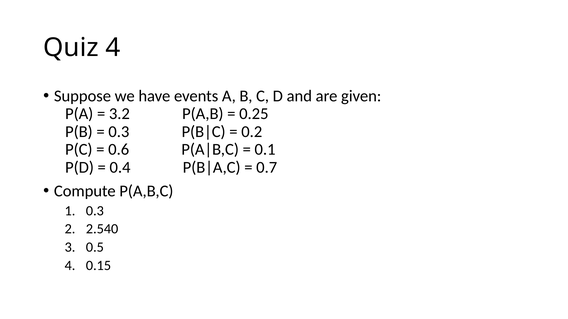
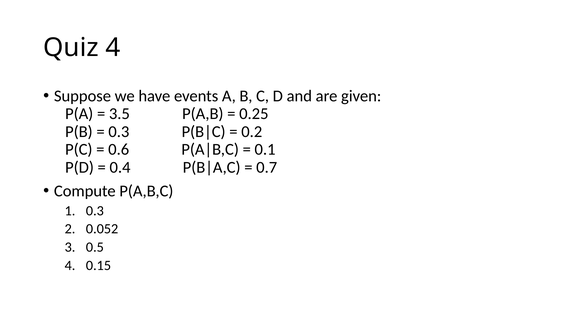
3.2: 3.2 -> 3.5
2.540: 2.540 -> 0.052
